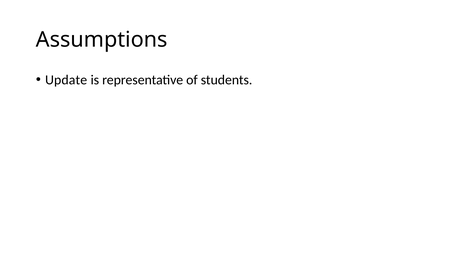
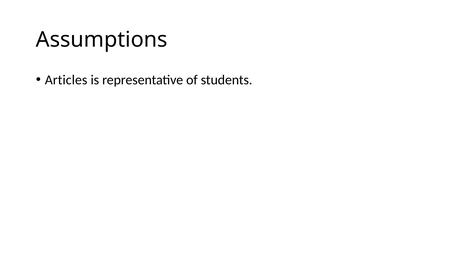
Update: Update -> Articles
